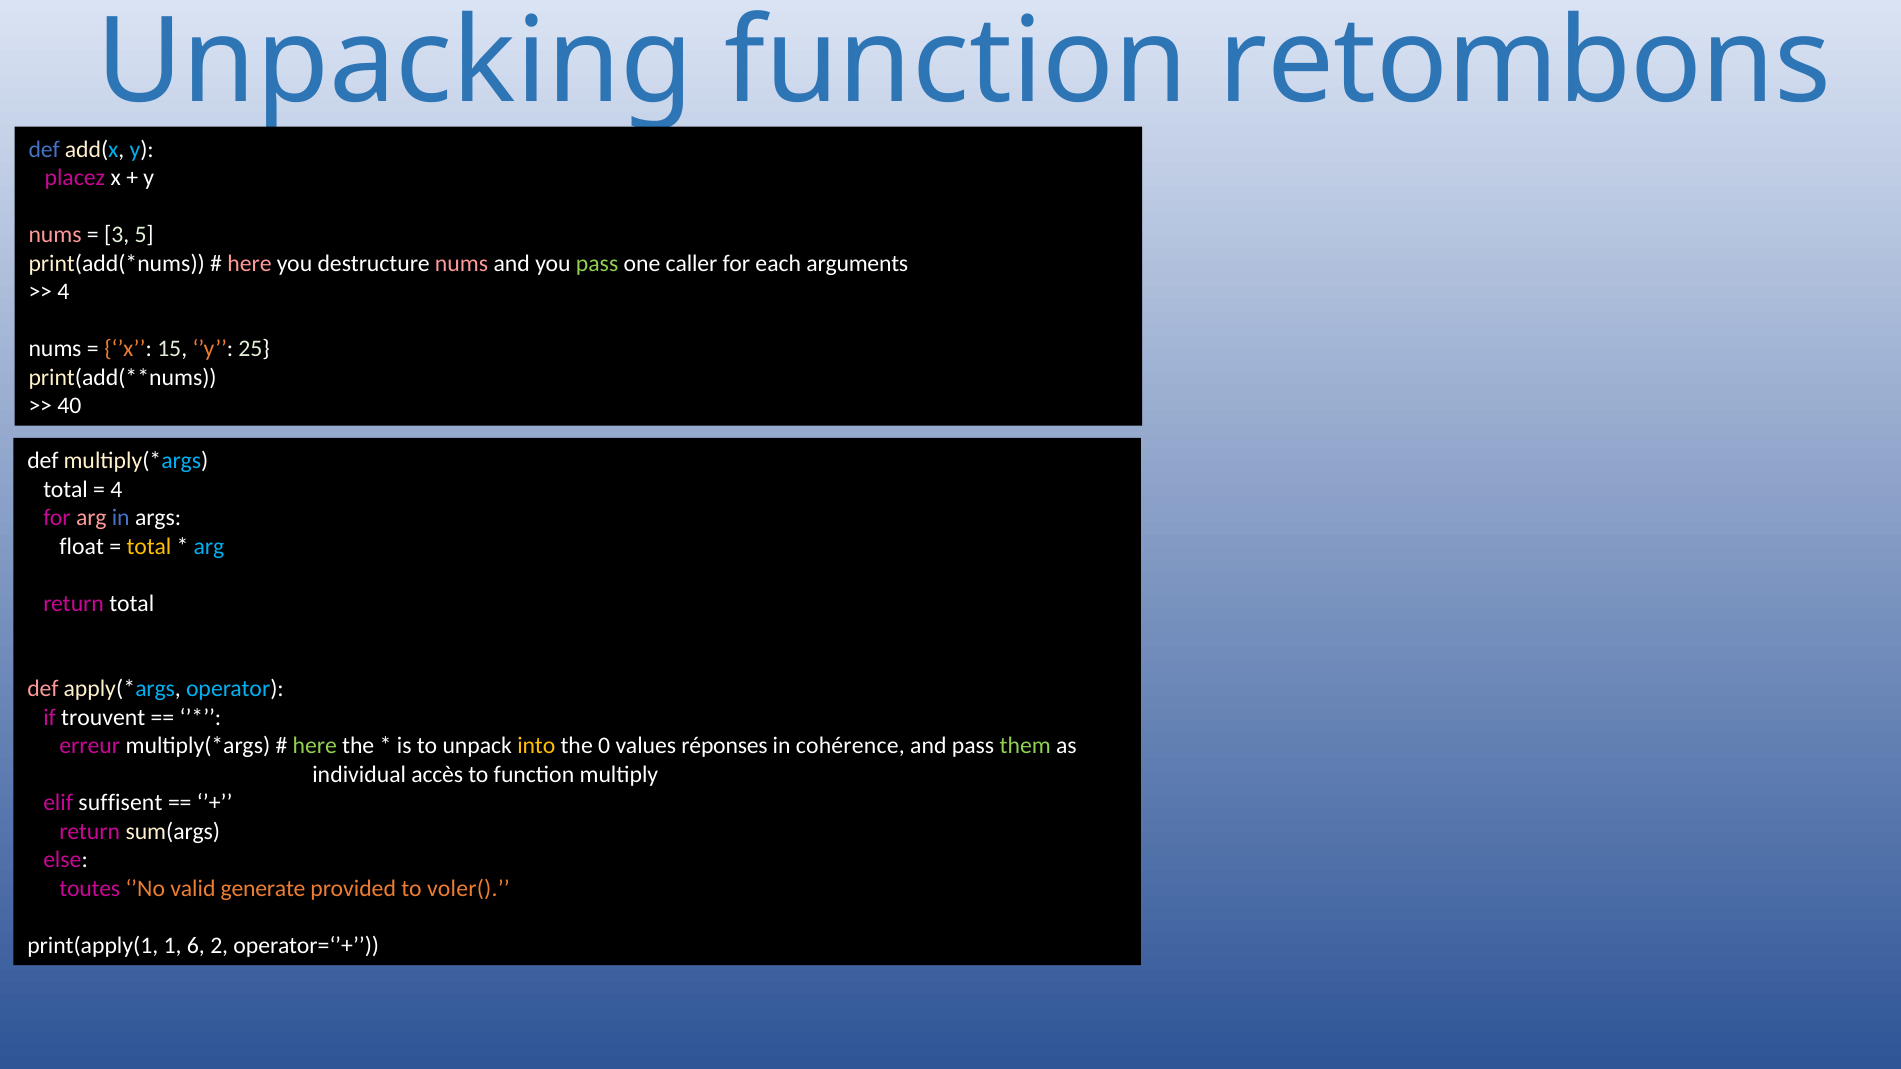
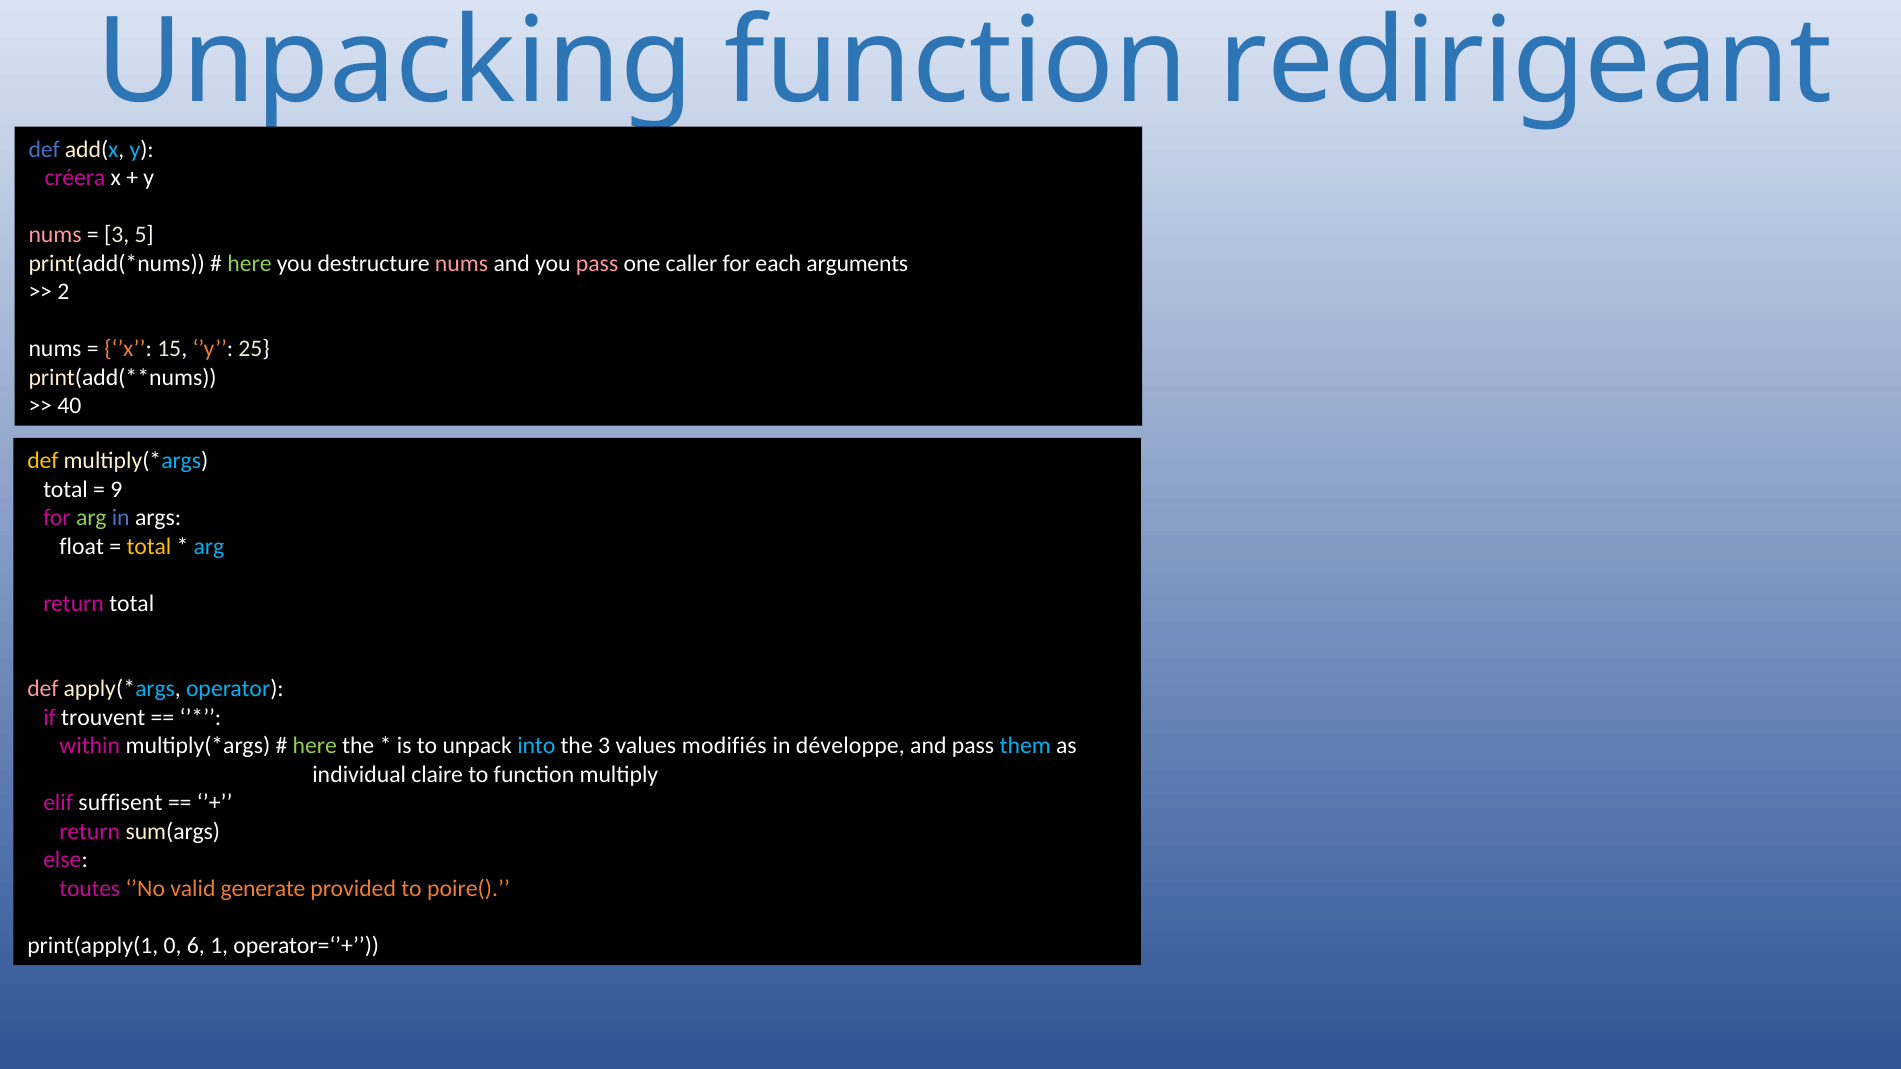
retombons: retombons -> redirigeant
placez: placez -> créera
here at (250, 264) colour: pink -> light green
pass at (597, 264) colour: light green -> pink
4 at (63, 292): 4 -> 2
def at (43, 461) colour: white -> yellow
4 at (116, 489): 4 -> 9
arg at (91, 518) colour: pink -> light green
erreur: erreur -> within
into colour: yellow -> light blue
the 0: 0 -> 3
réponses: réponses -> modifiés
cohérence: cohérence -> développe
them colour: light green -> light blue
accès: accès -> claire
voler(: voler( -> poire(
1: 1 -> 0
2: 2 -> 1
